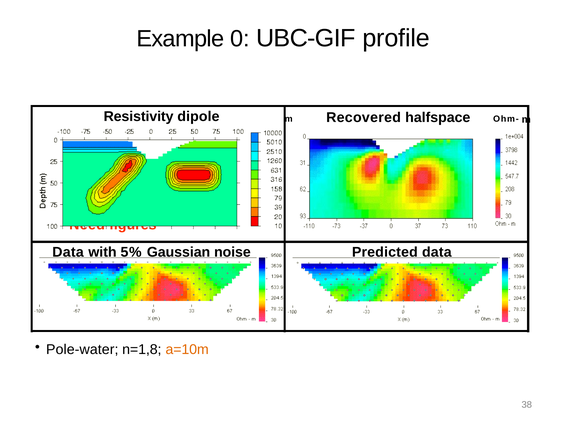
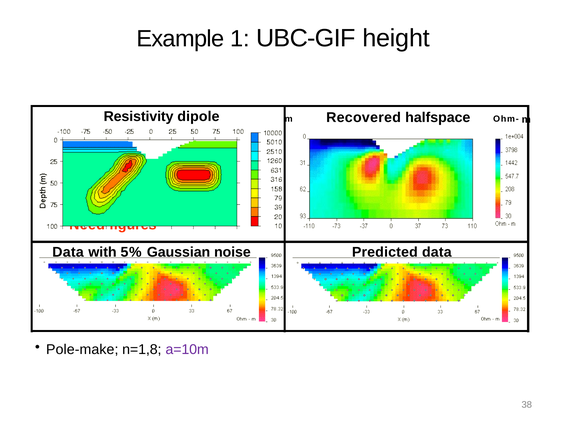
0: 0 -> 1
profile: profile -> height
Pole-water: Pole-water -> Pole-make
a=10m colour: orange -> purple
